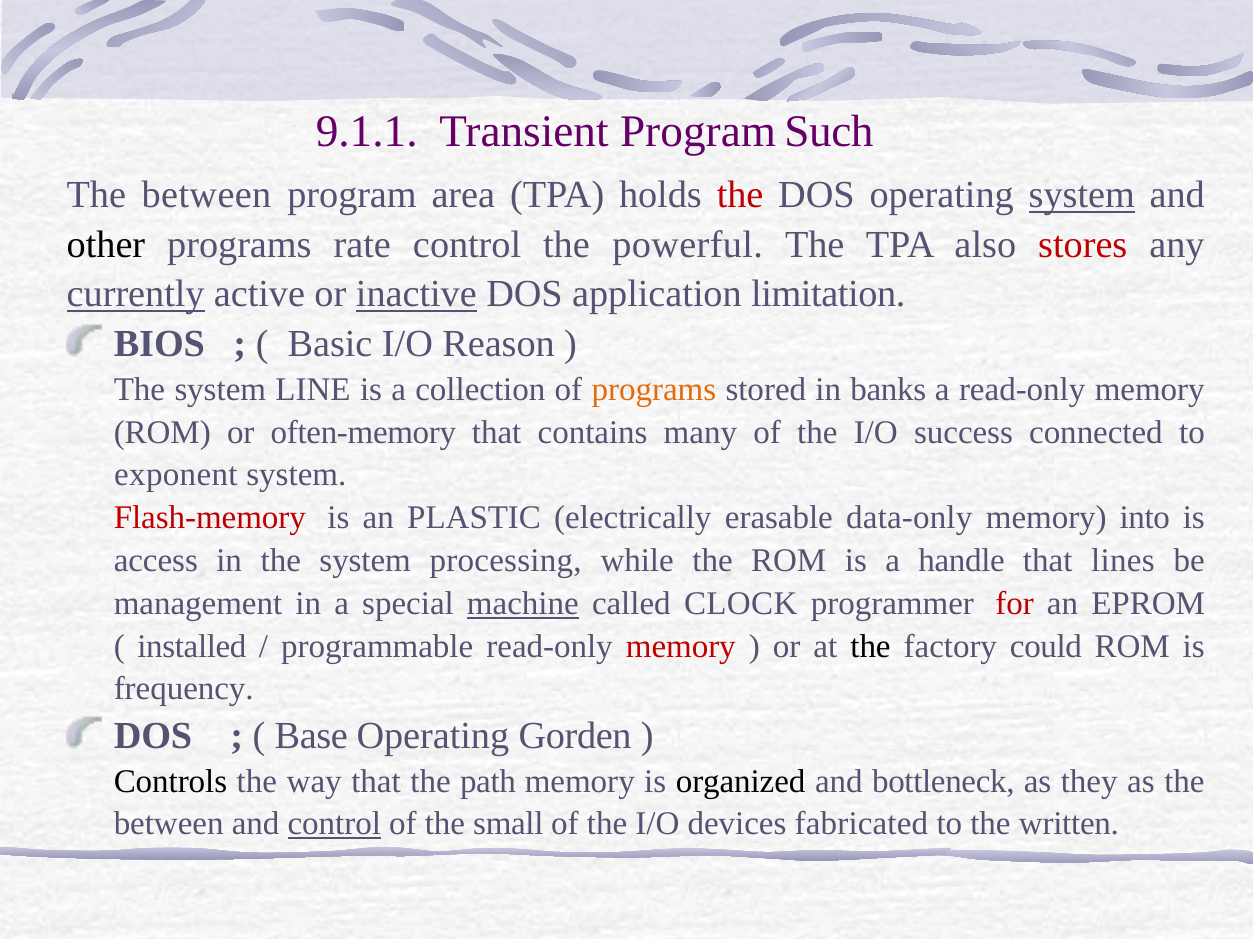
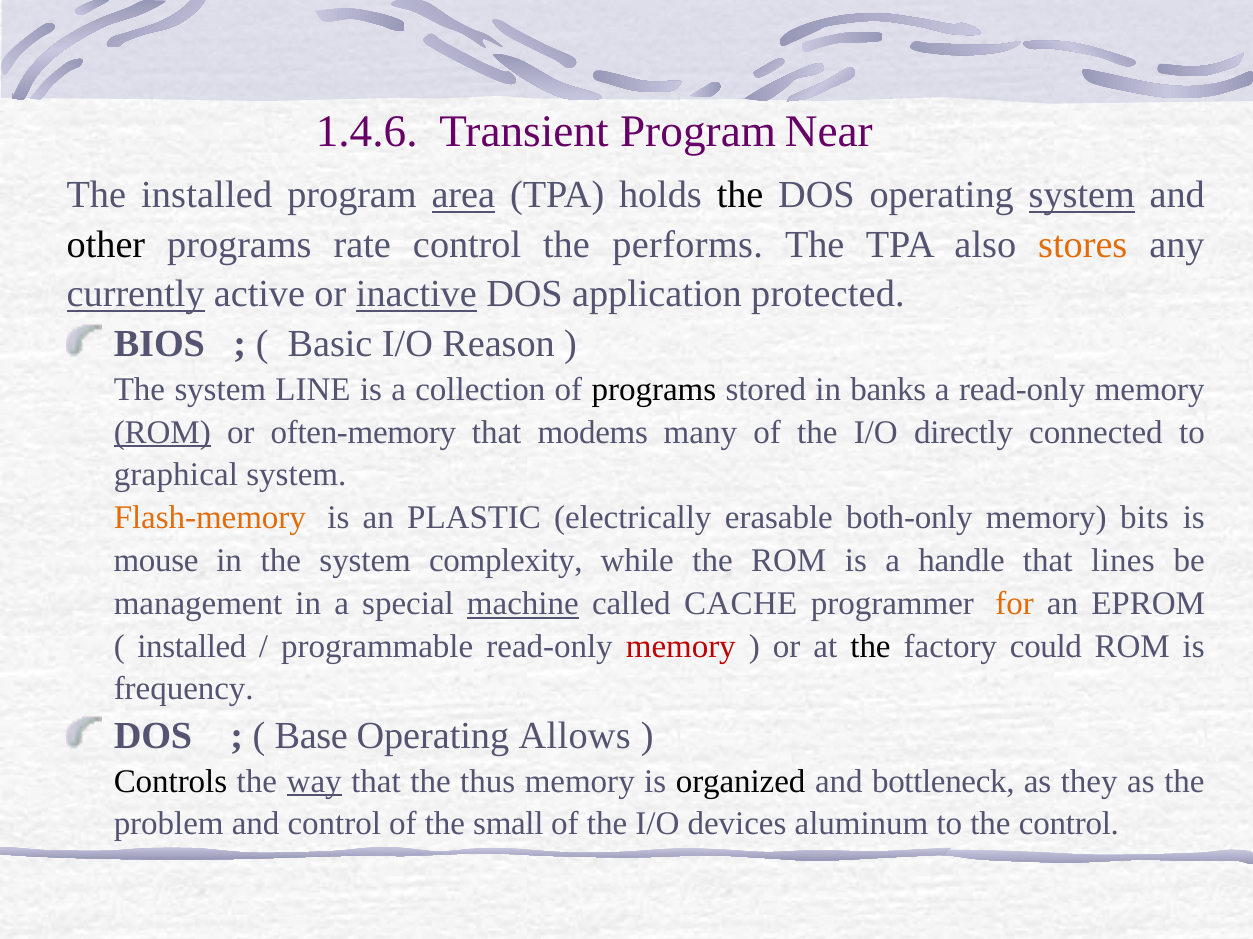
9.1.1: 9.1.1 -> 1.4.6
Such: Such -> Near
between at (206, 195): between -> installed
area underline: none -> present
the at (740, 195) colour: red -> black
powerful: powerful -> performs
stores colour: red -> orange
limitation: limitation -> protected
programs at (654, 390) colour: orange -> black
ROM at (162, 433) underline: none -> present
contains: contains -> modems
success: success -> directly
exponent: exponent -> graphical
Flash-memory colour: red -> orange
data-only: data-only -> both-only
into: into -> bits
access: access -> mouse
processing: processing -> complexity
CLOCK: CLOCK -> CACHE
for colour: red -> orange
Gorden: Gorden -> Allows
way underline: none -> present
path: path -> thus
between at (169, 825): between -> problem
control at (334, 825) underline: present -> none
fabricated: fabricated -> aluminum
the written: written -> control
